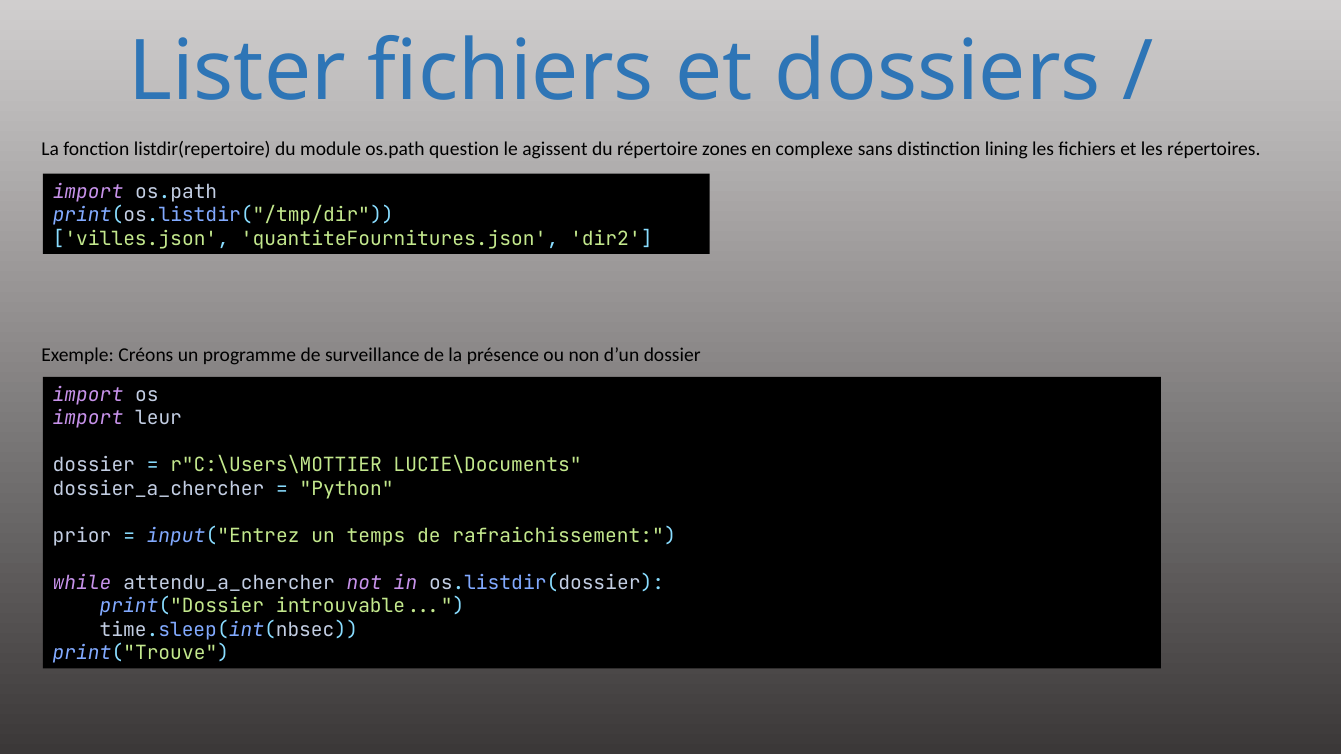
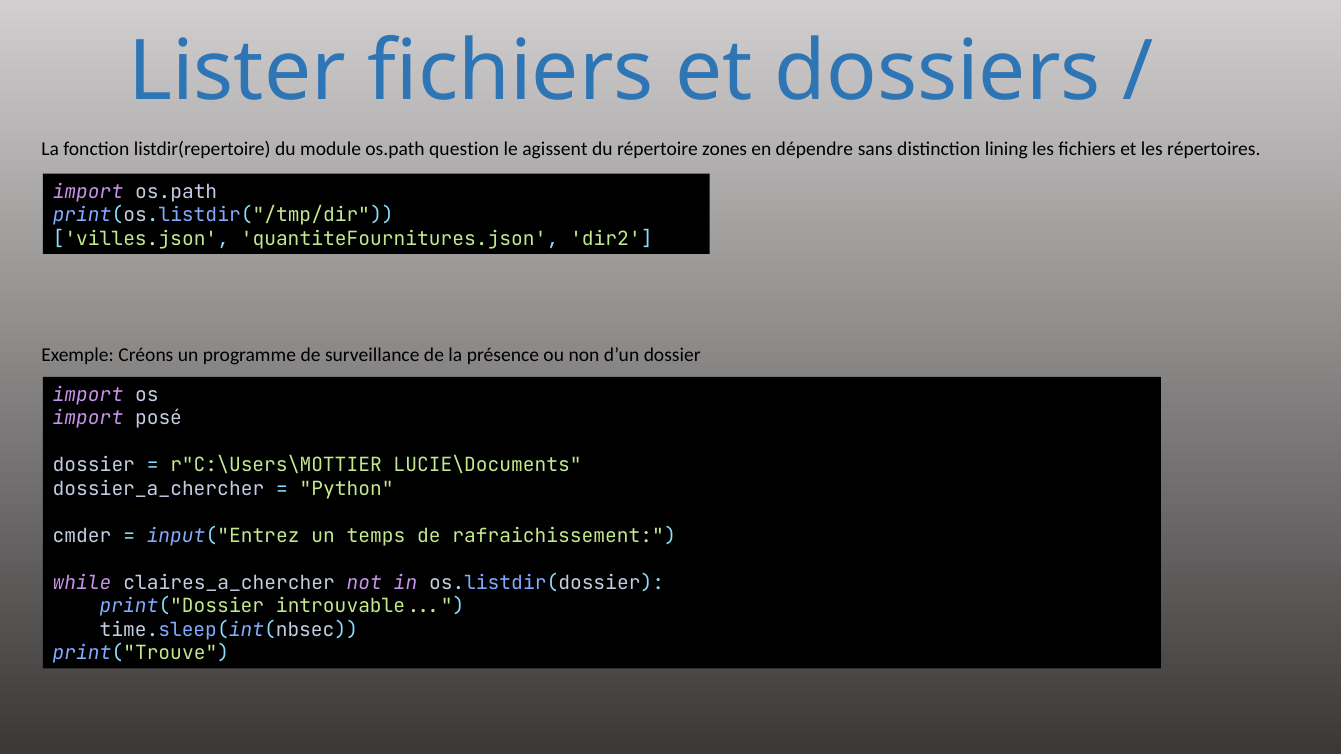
complexe: complexe -> dépendre
leur: leur -> posé
prior: prior -> cmder
attendu_a_chercher: attendu_a_chercher -> claires_a_chercher
